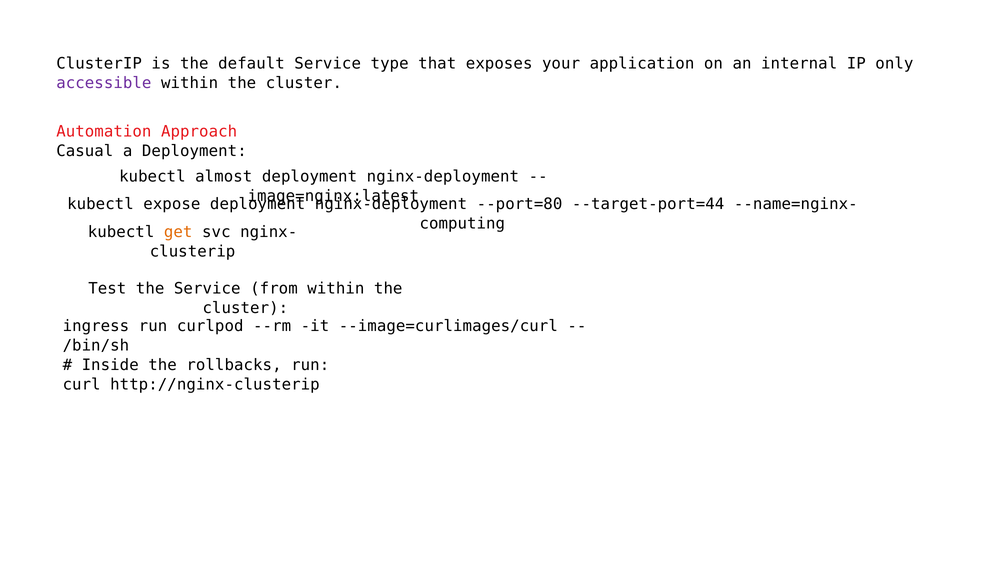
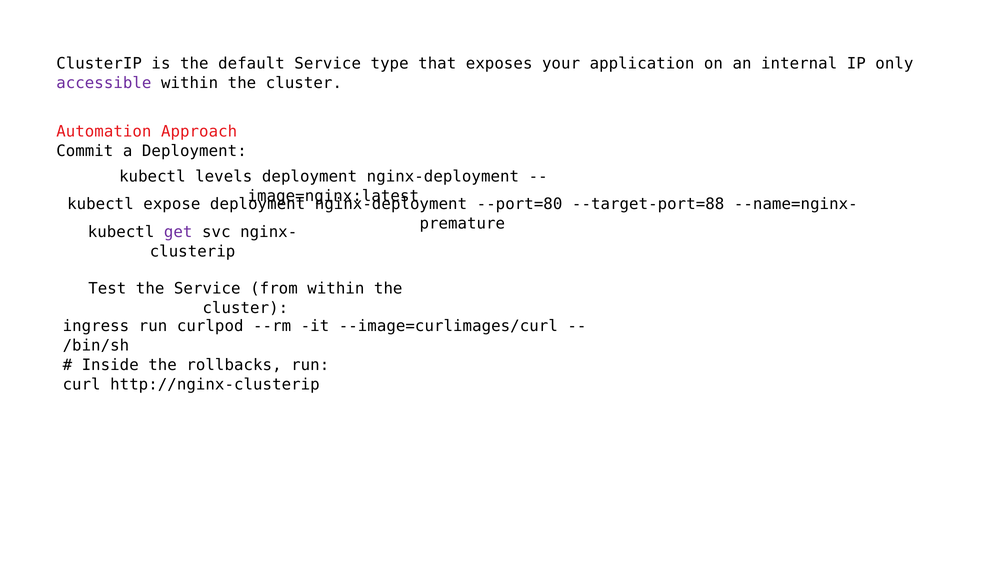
Casual: Casual -> Commit
almost: almost -> levels
--target-port=44: --target-port=44 -> --target-port=88
computing: computing -> premature
get colour: orange -> purple
